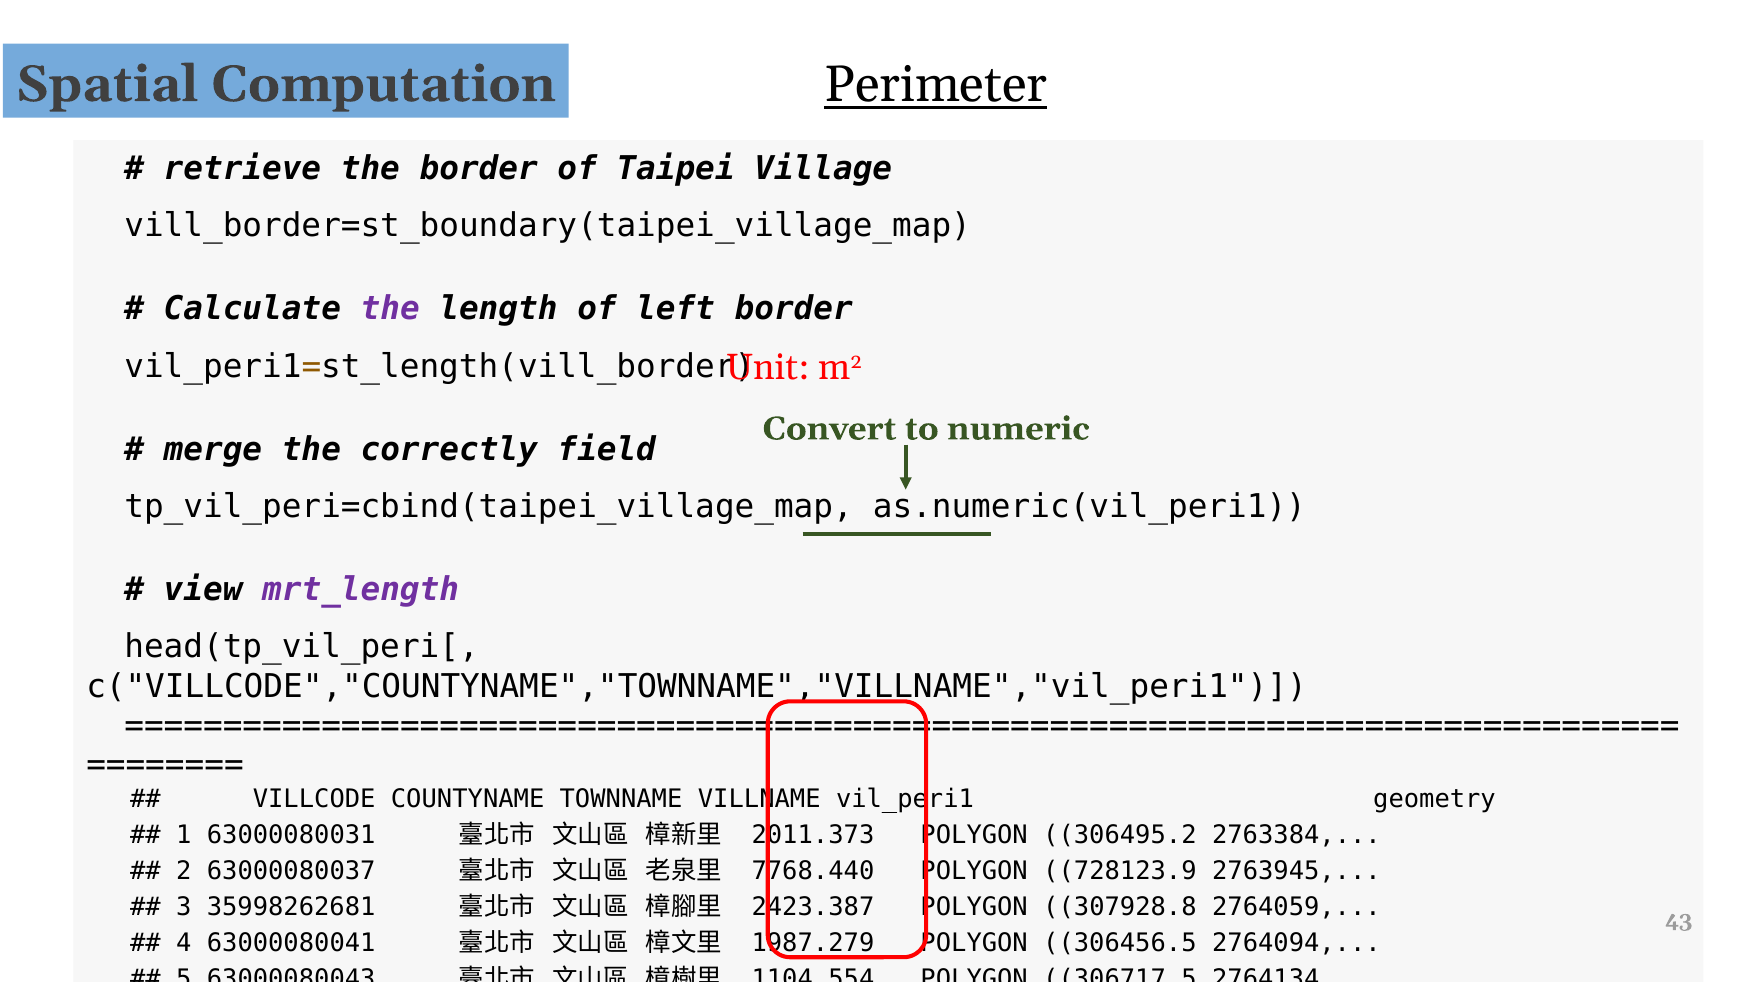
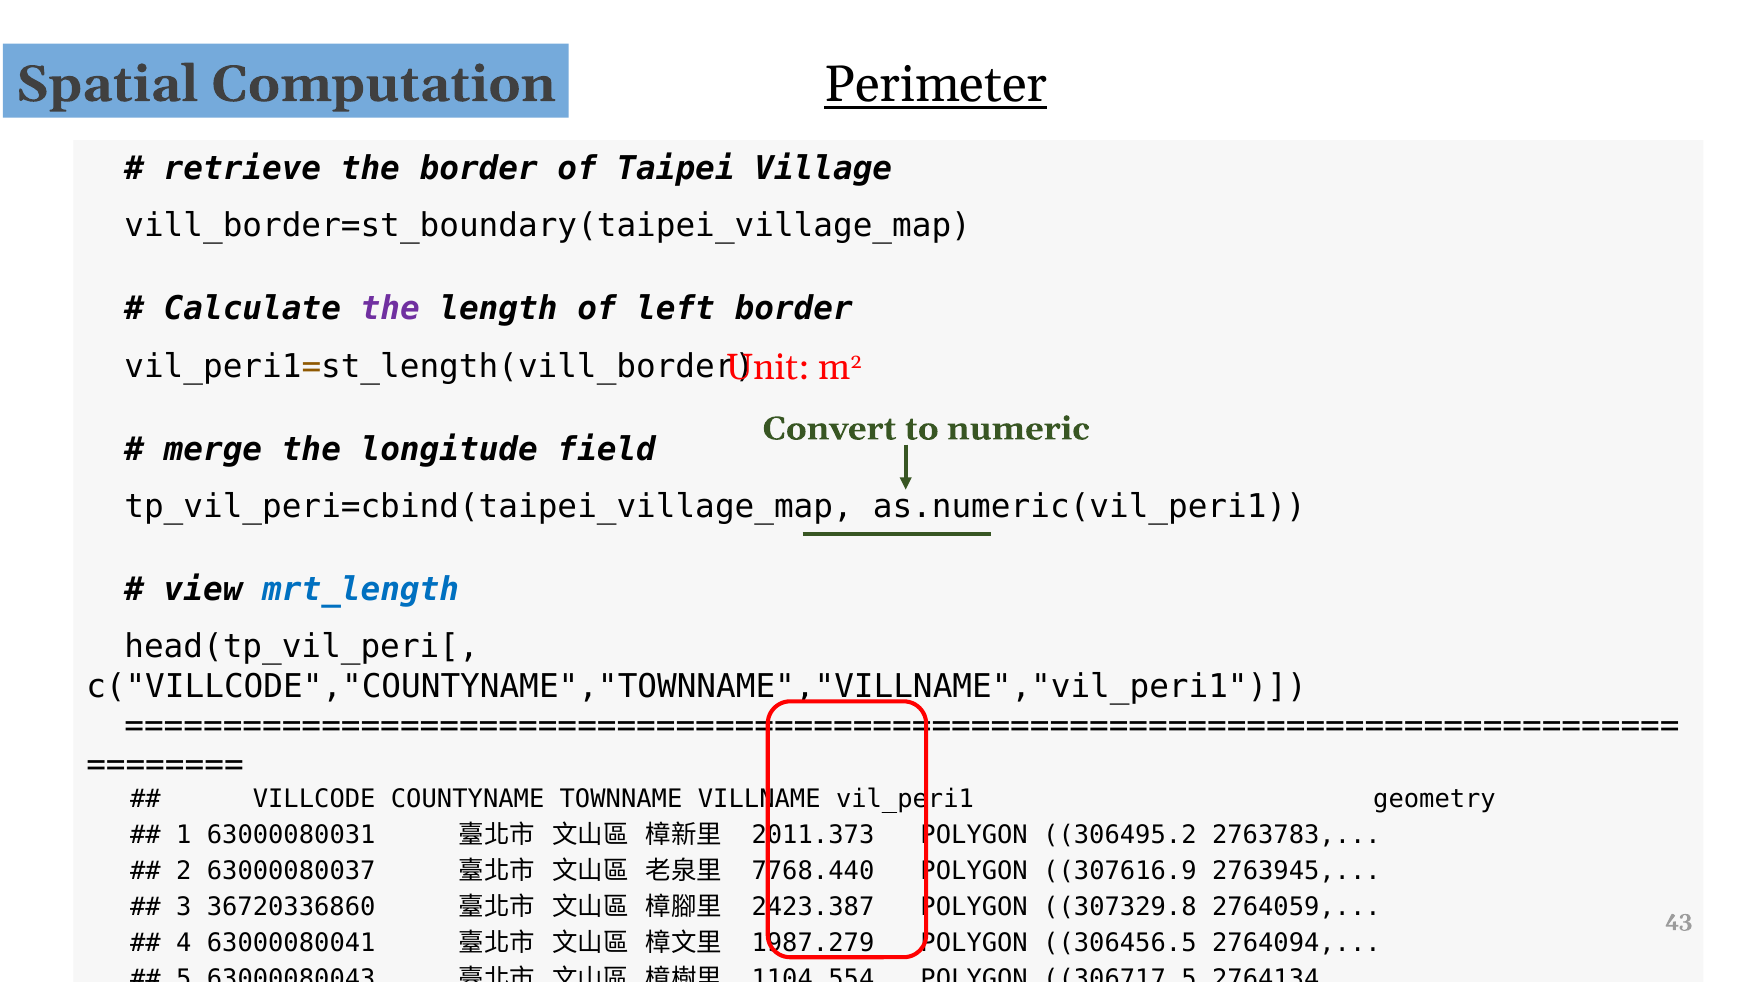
correctly: correctly -> longitude
mrt_length colour: purple -> blue
2763384: 2763384 -> 2763783
728123.9: 728123.9 -> 307616.9
35998262681: 35998262681 -> 36720336860
307928.8: 307928.8 -> 307329.8
